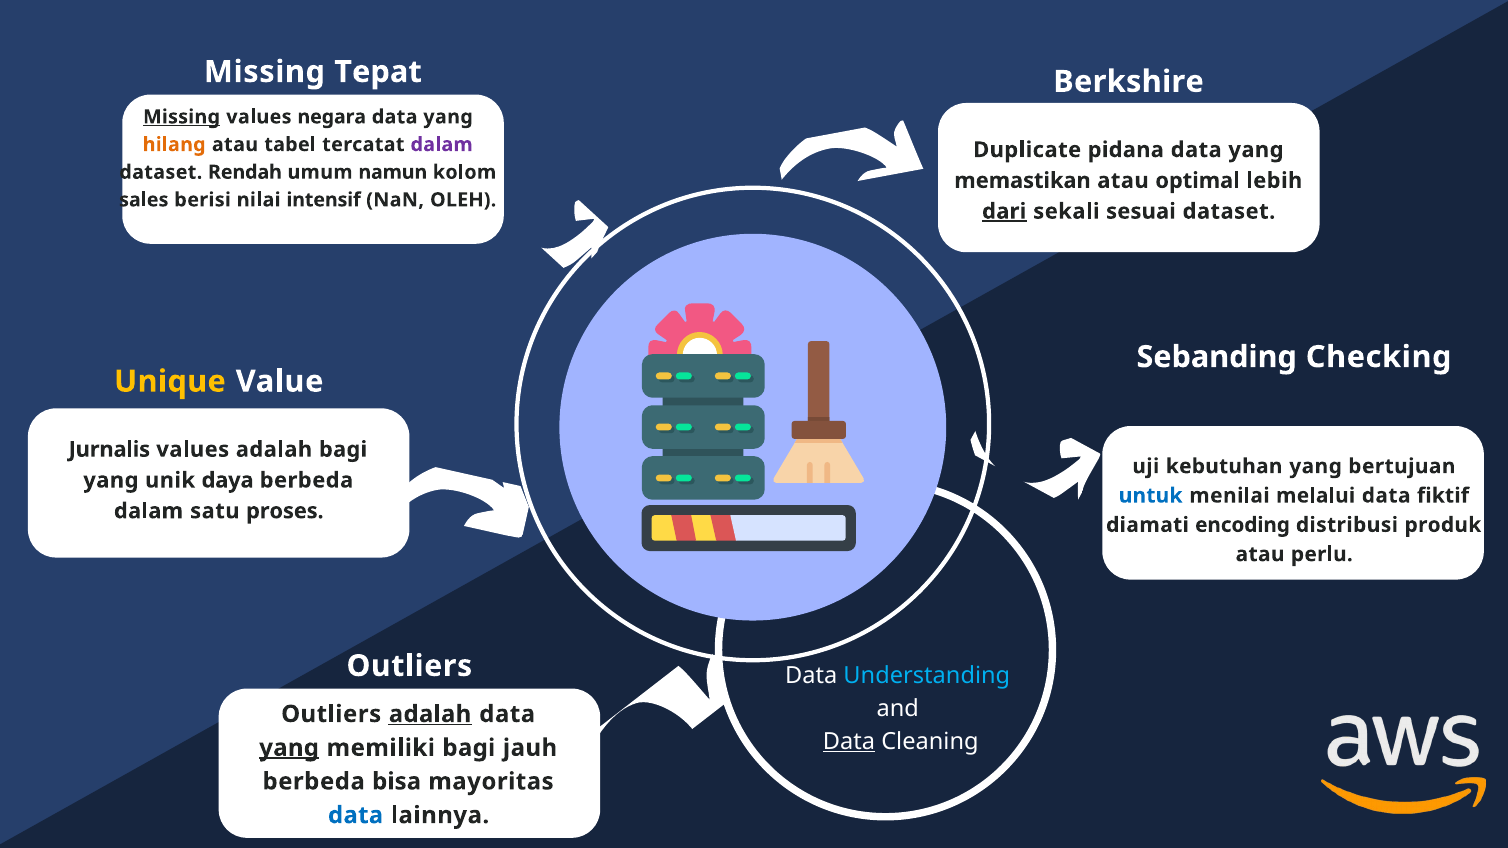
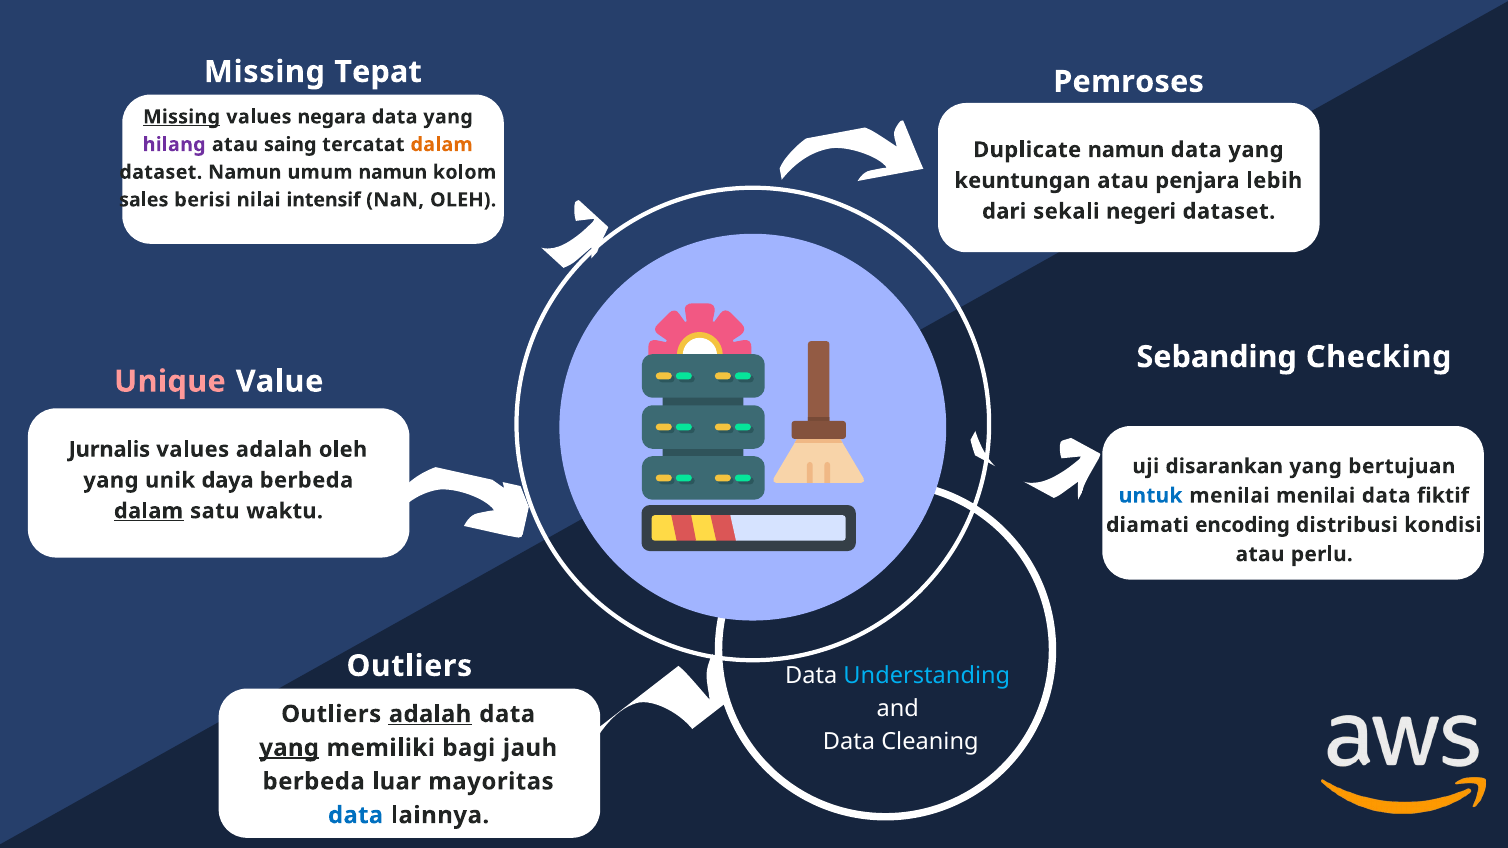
Berkshire: Berkshire -> Pemroses
hilang colour: orange -> purple
tabel: tabel -> saing
dalam at (442, 145) colour: purple -> orange
Duplicate pidana: pidana -> namun
dataset Rendah: Rendah -> Namun
memastikan: memastikan -> keuntungan
optimal: optimal -> penjara
dari underline: present -> none
sesuai: sesuai -> negeri
Unique colour: yellow -> pink
adalah bagi: bagi -> oleh
kebutuhan: kebutuhan -> disarankan
menilai melalui: melalui -> menilai
dalam at (149, 511) underline: none -> present
proses: proses -> waktu
produk: produk -> kondisi
Data at (849, 742) underline: present -> none
bisa: bisa -> luar
